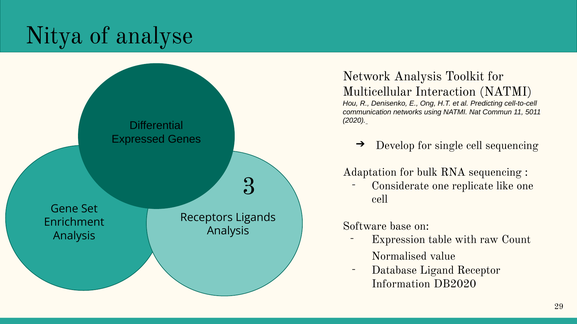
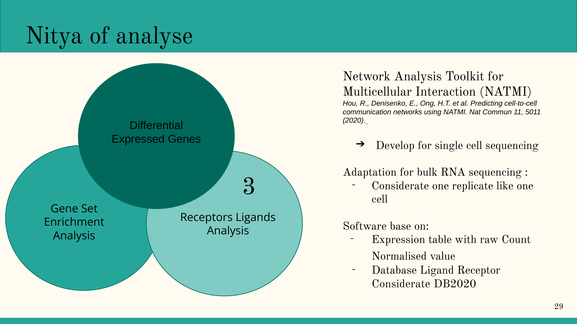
Information at (401, 284): Information -> Considerate
